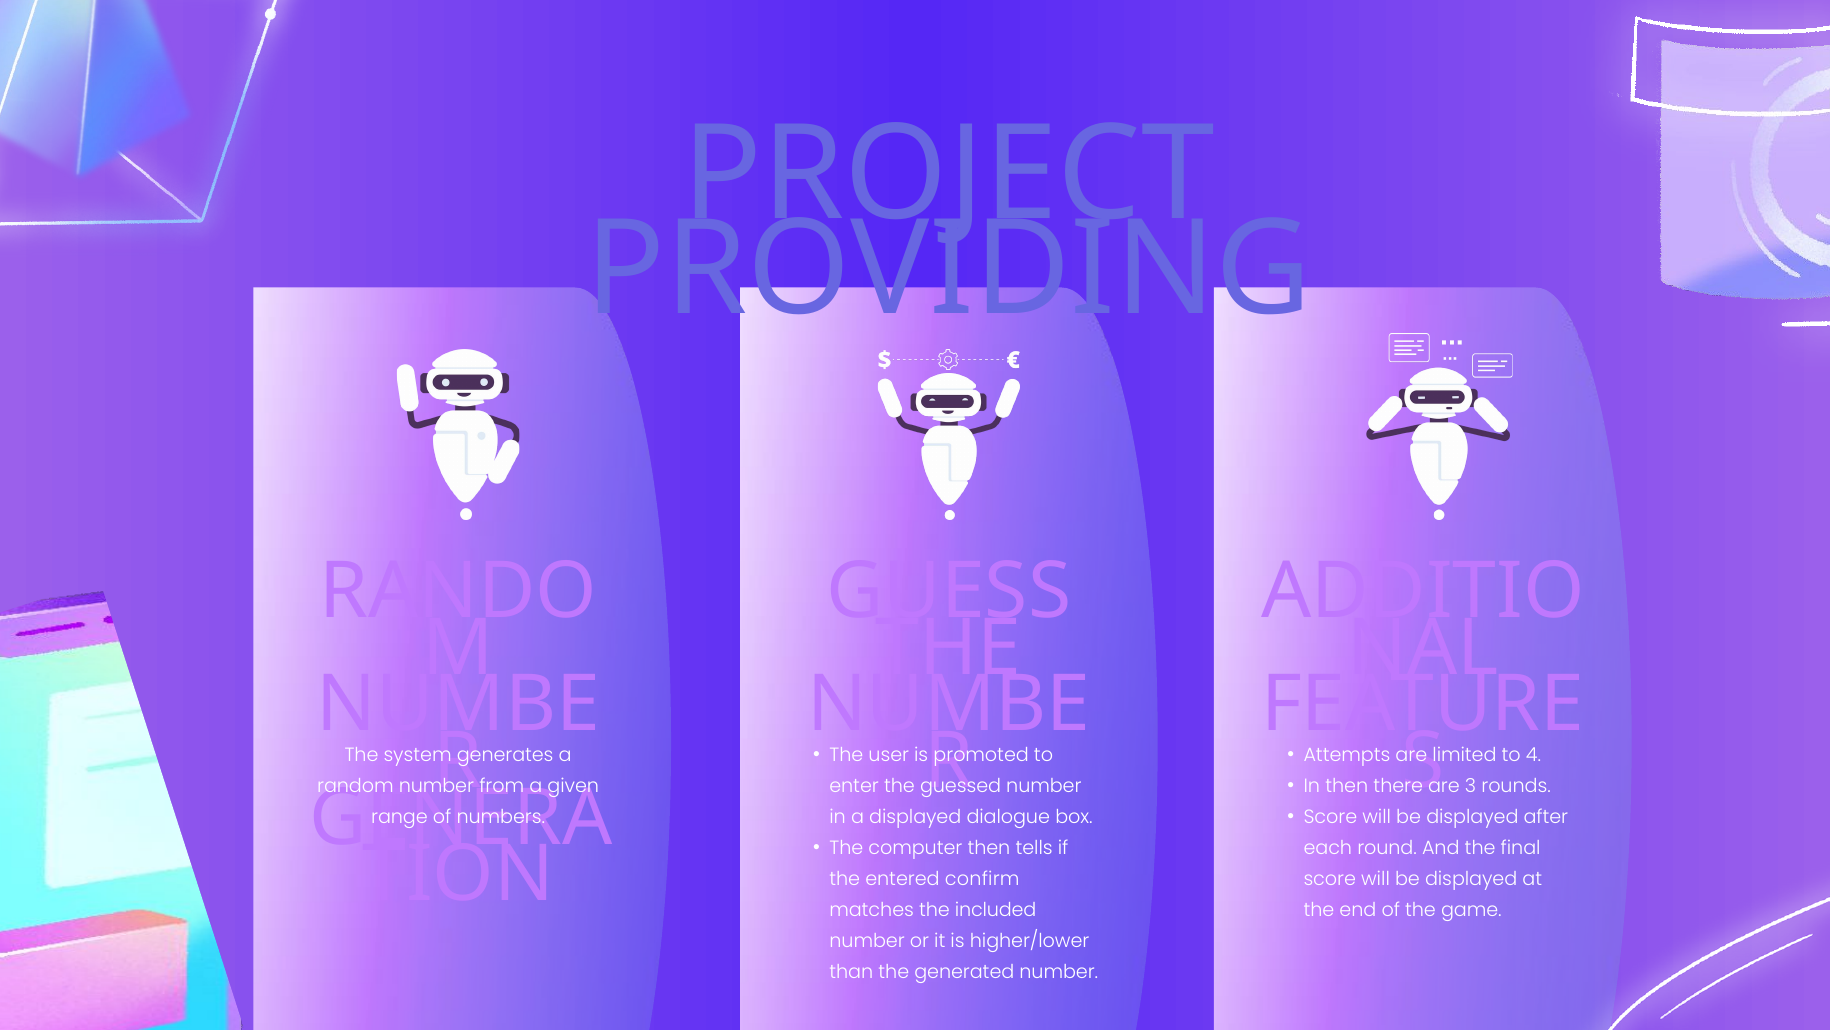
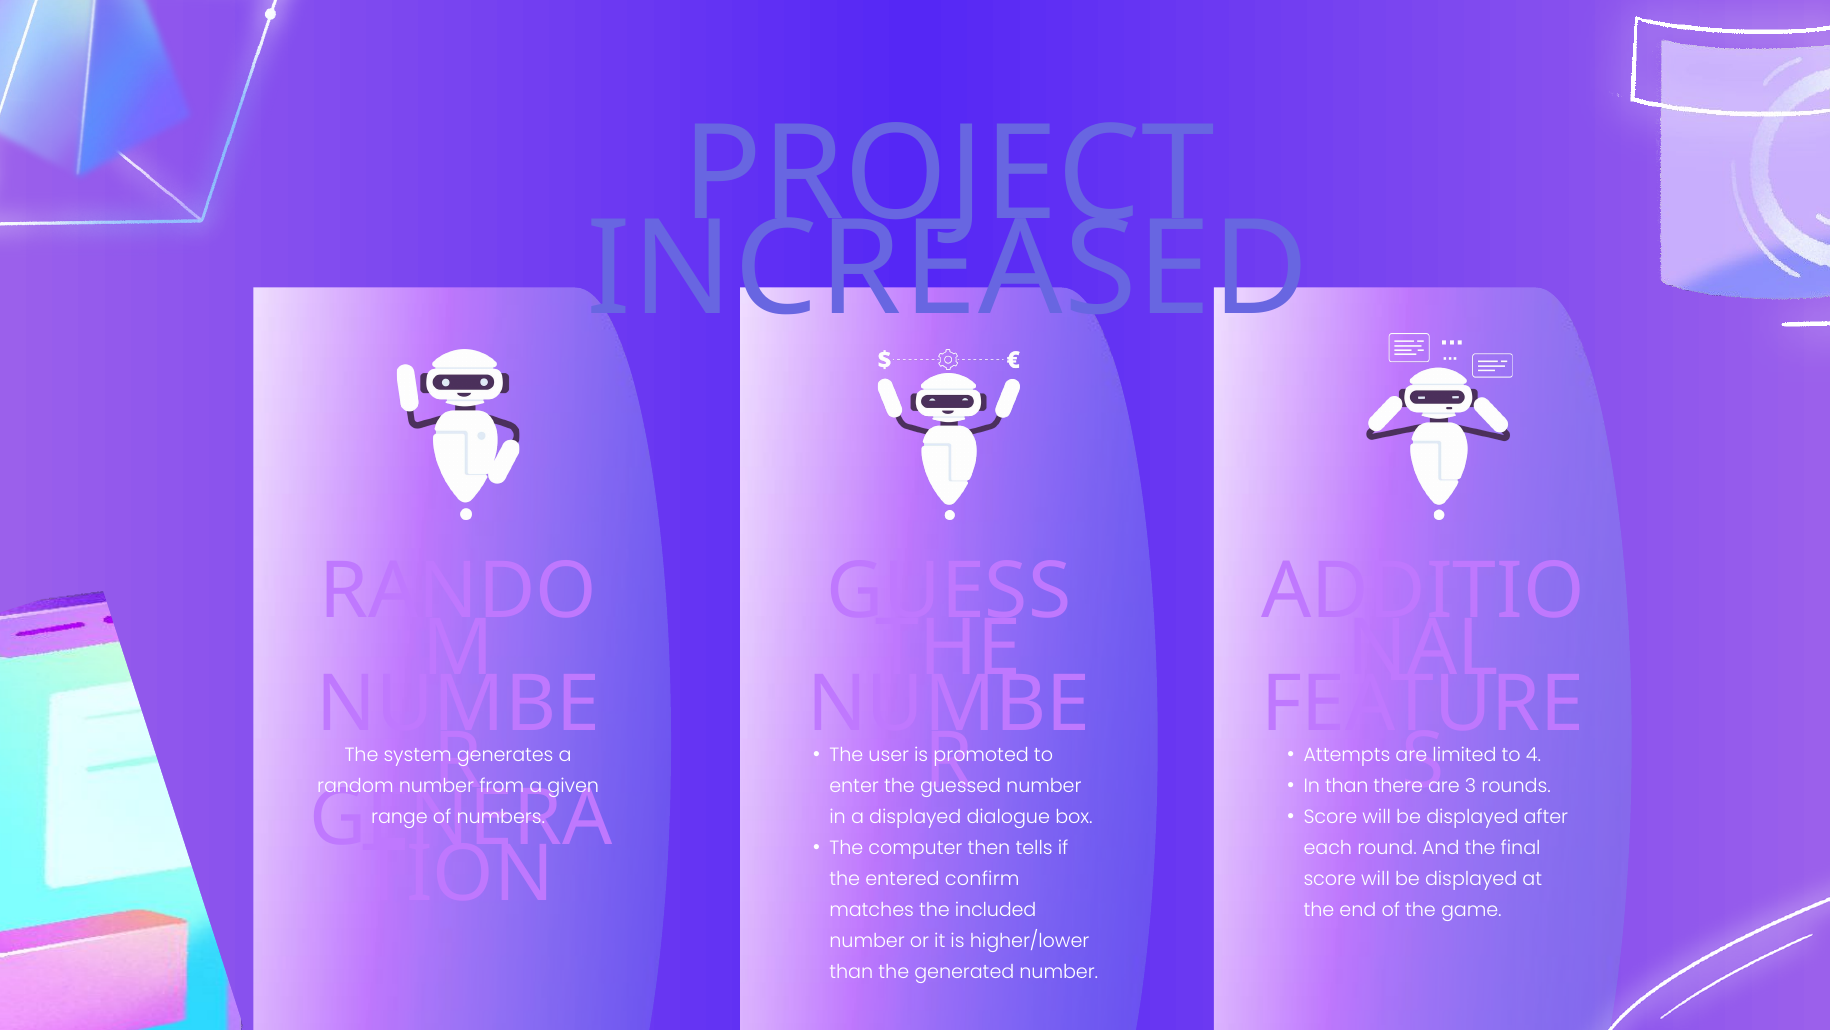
PROVIDING: PROVIDING -> INCREASED
In then: then -> than
